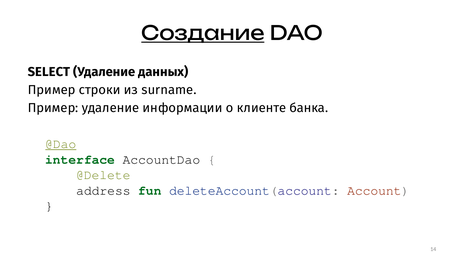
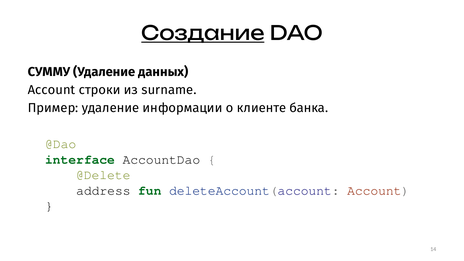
SELECT: SELECT -> СУММУ
Пример at (52, 90): Пример -> Account
@Dao underline: present -> none
